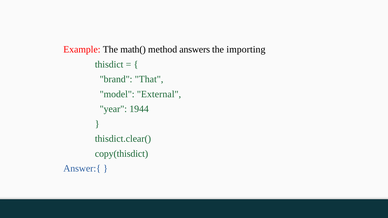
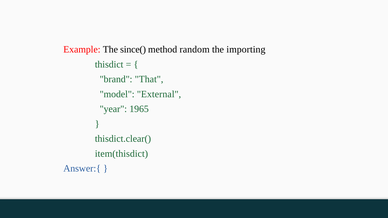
math(: math( -> since(
answers: answers -> random
1944: 1944 -> 1965
copy(thisdict: copy(thisdict -> item(thisdict
